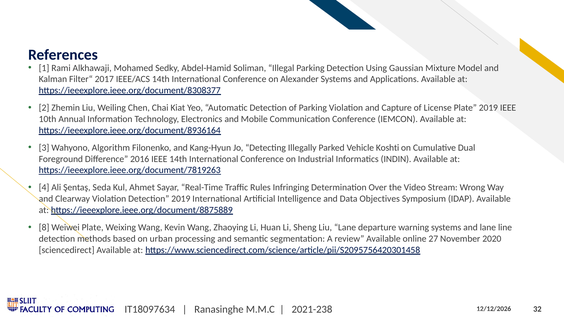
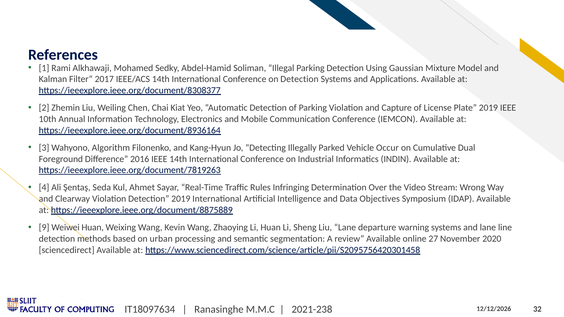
on Alexander: Alexander -> Detection
Koshti: Koshti -> Occur
8: 8 -> 9
Weiwei Plate: Plate -> Huan
